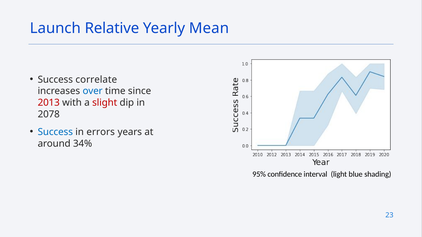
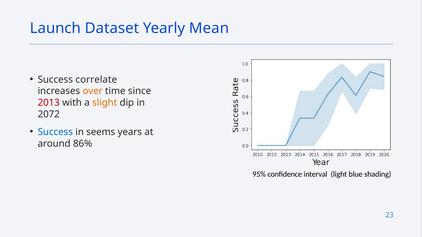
Relative: Relative -> Dataset
over colour: blue -> orange
slight colour: red -> orange
2078: 2078 -> 2072
errors: errors -> seems
34%: 34% -> 86%
